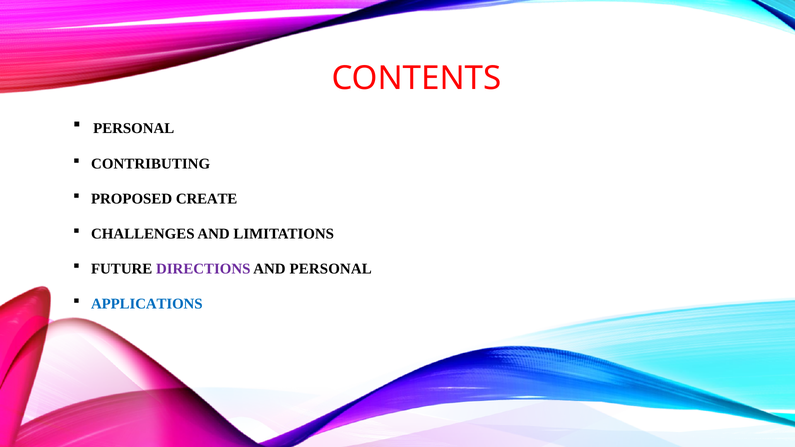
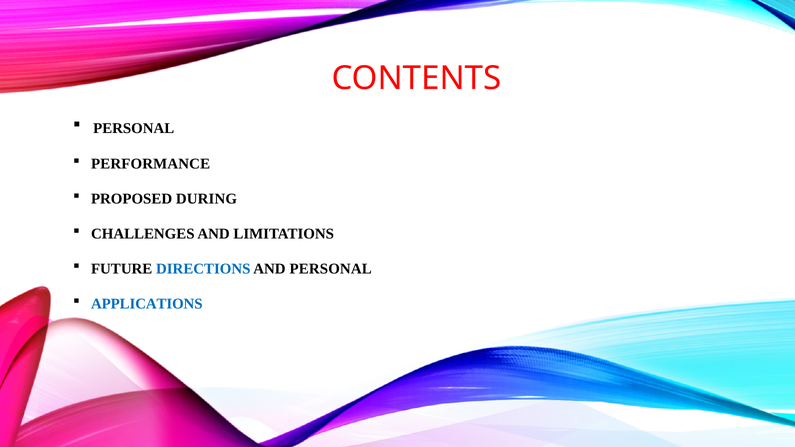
CONTRIBUTING: CONTRIBUTING -> PERFORMANCE
CREATE: CREATE -> DURING
DIRECTIONS colour: purple -> blue
